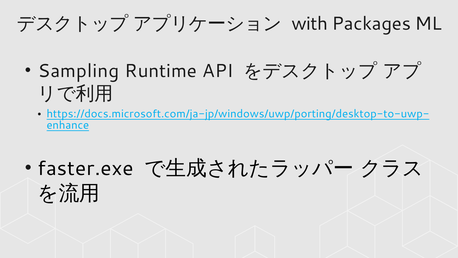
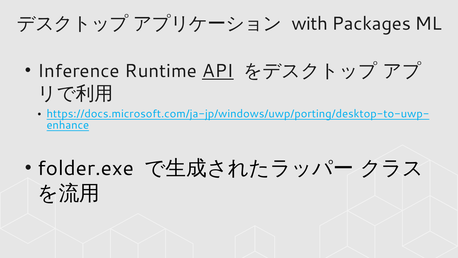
Sampling: Sampling -> Inference
API underline: none -> present
faster.exe: faster.exe -> folder.exe
